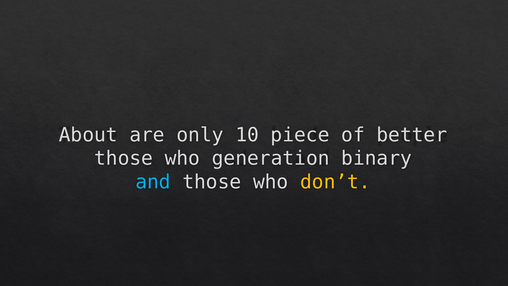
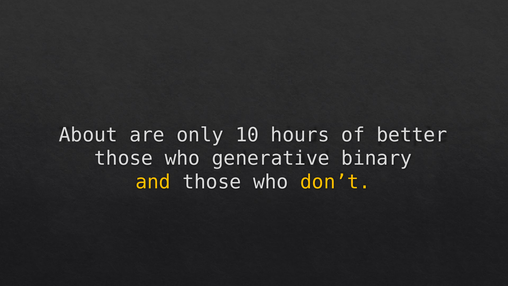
piece: piece -> hours
generation: generation -> generative
and colour: light blue -> yellow
